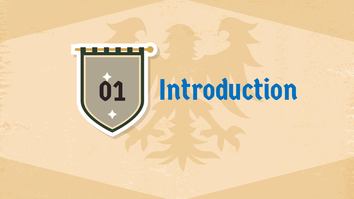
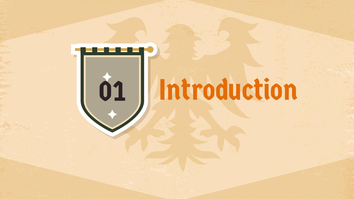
Introduction colour: blue -> orange
